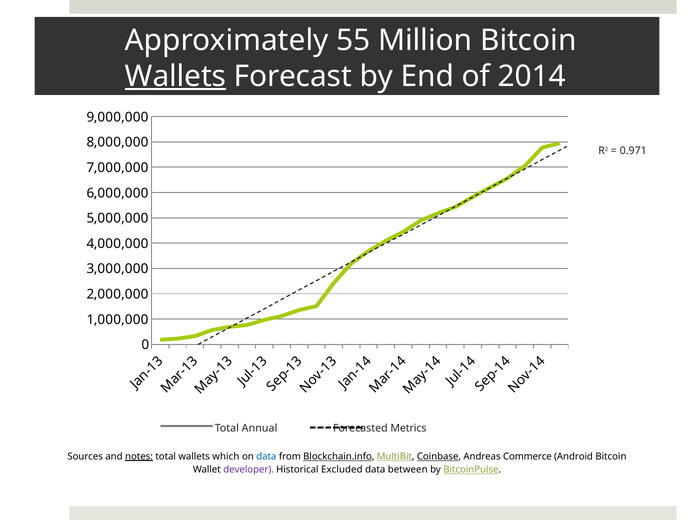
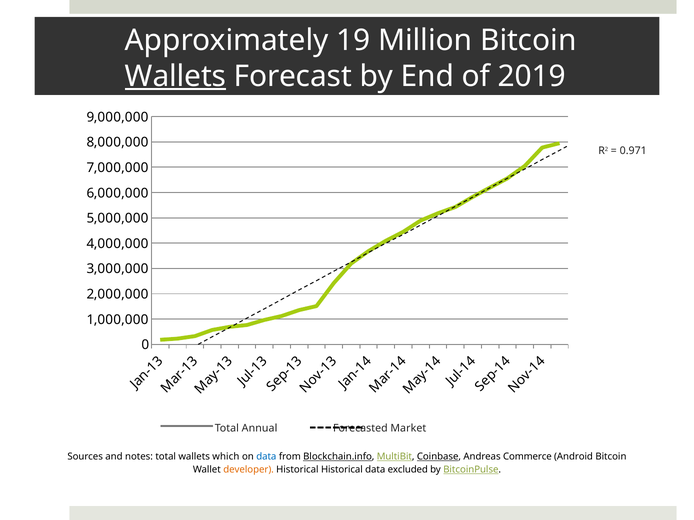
55: 55 -> 19
2014: 2014 -> 2019
Metrics: Metrics -> Market
notes underline: present -> none
developer colour: purple -> orange
Historical Excluded: Excluded -> Historical
between: between -> excluded
